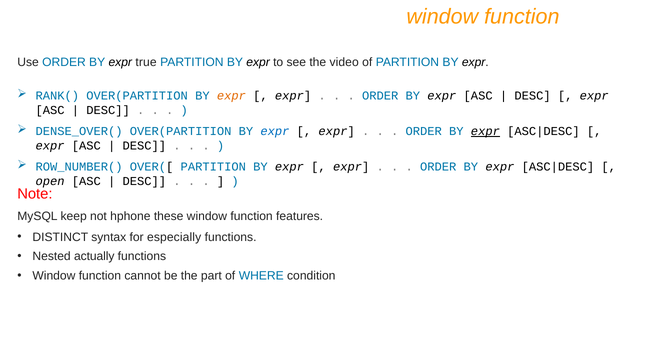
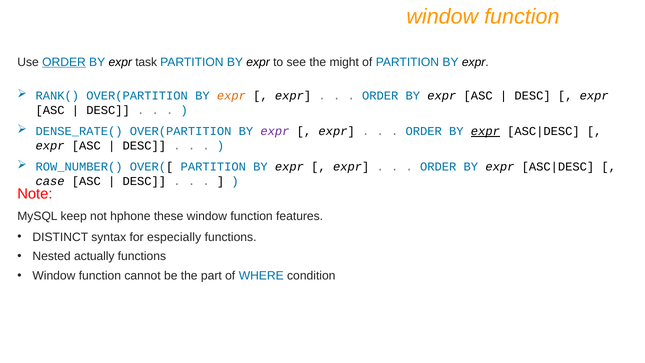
ORDER at (64, 62) underline: none -> present
true: true -> task
video: video -> might
DENSE_OVER(: DENSE_OVER( -> DENSE_RATE(
expr at (275, 131) colour: blue -> purple
open: open -> case
